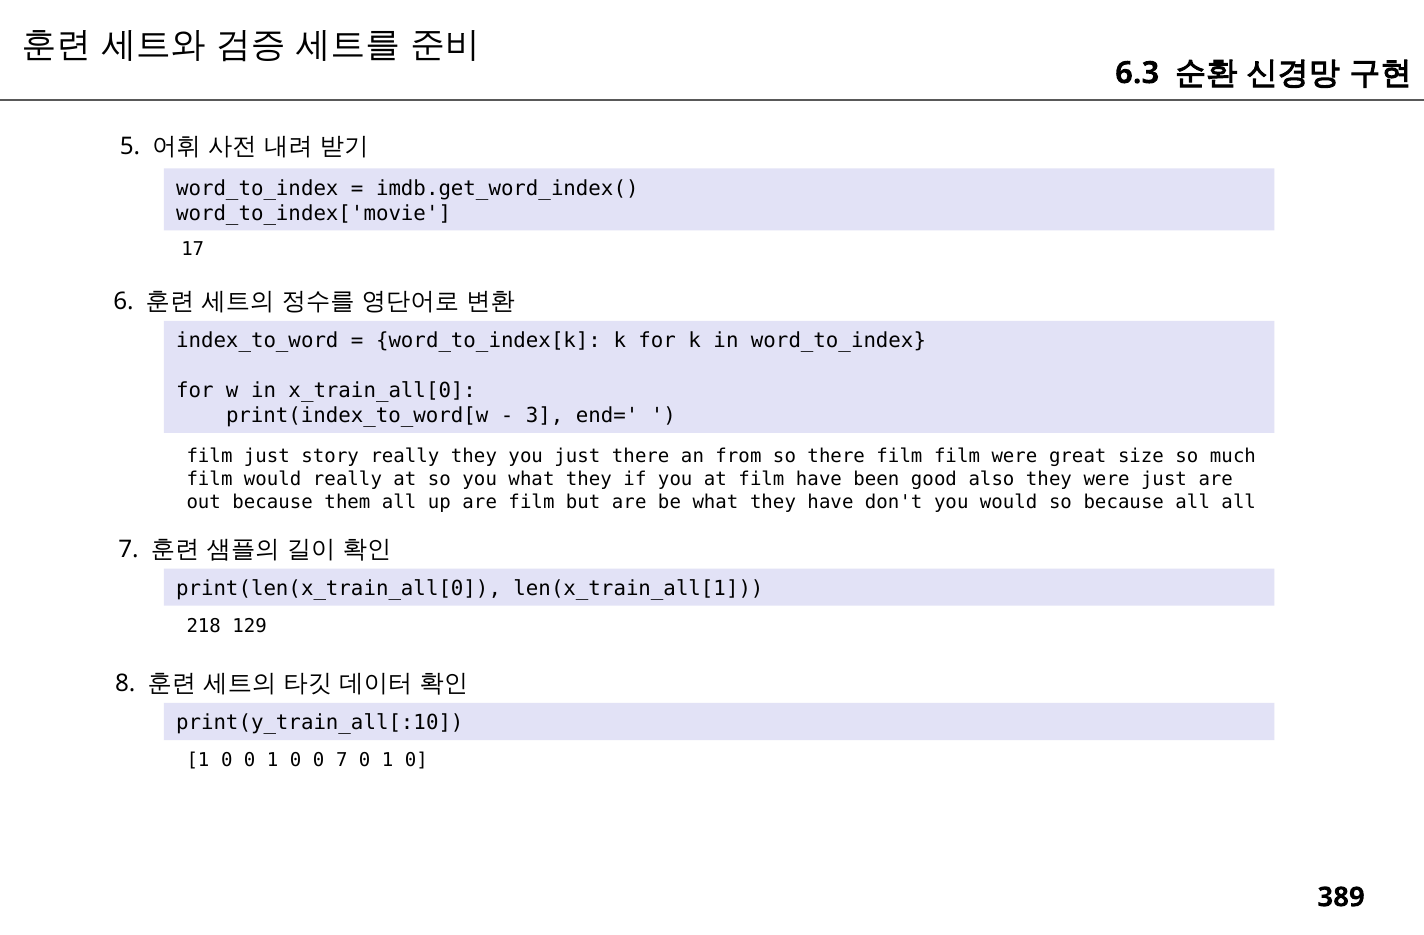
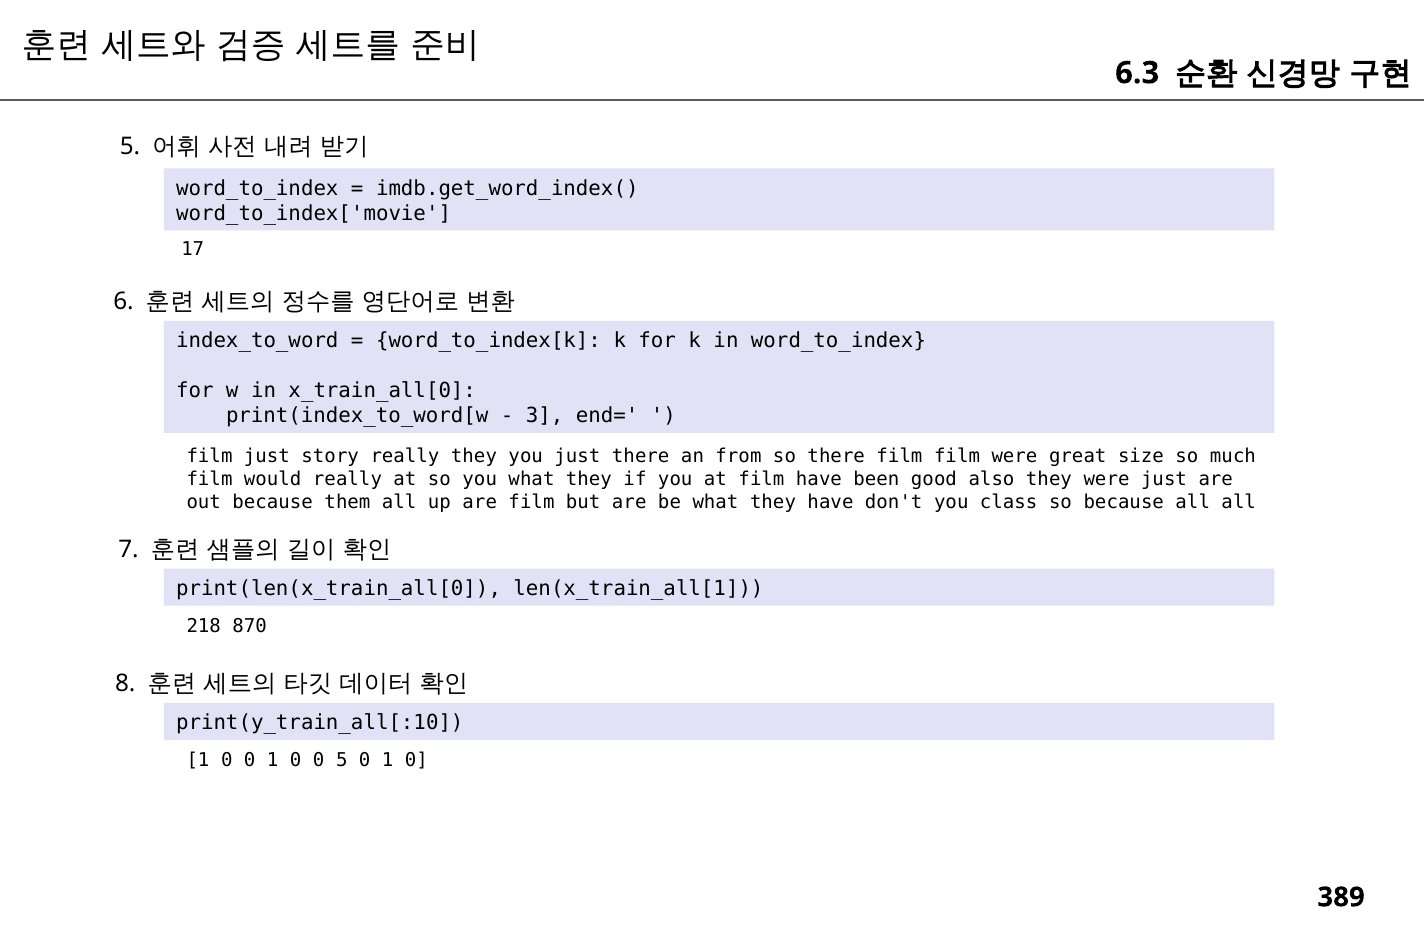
you would: would -> class
129: 129 -> 870
0 7: 7 -> 5
